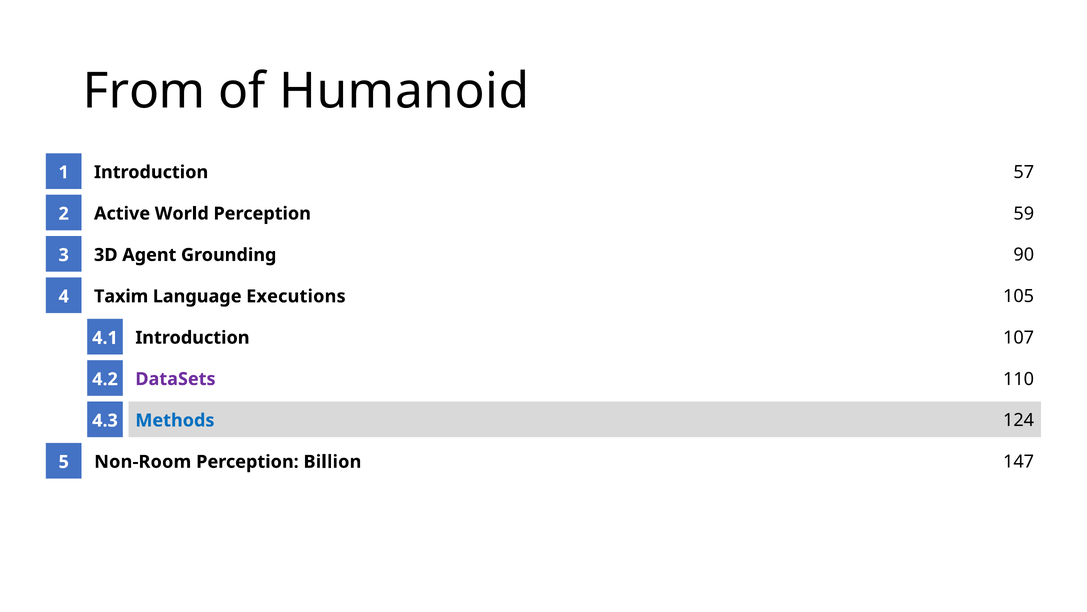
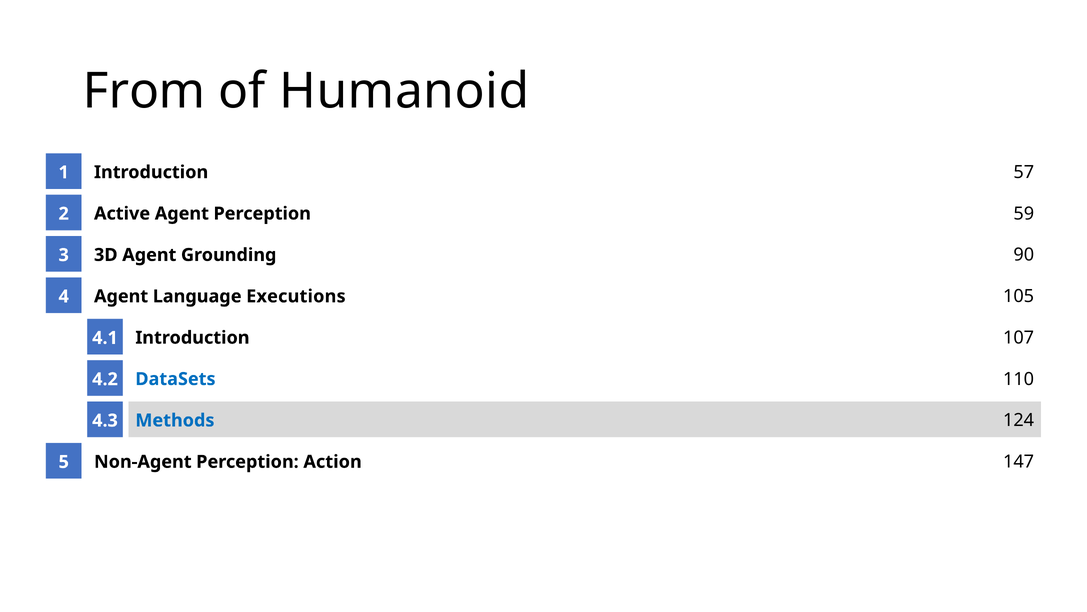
Active World: World -> Agent
Taxim at (121, 296): Taxim -> Agent
DataSets colour: purple -> blue
Non-Room: Non-Room -> Non-Agent
Billion: Billion -> Action
